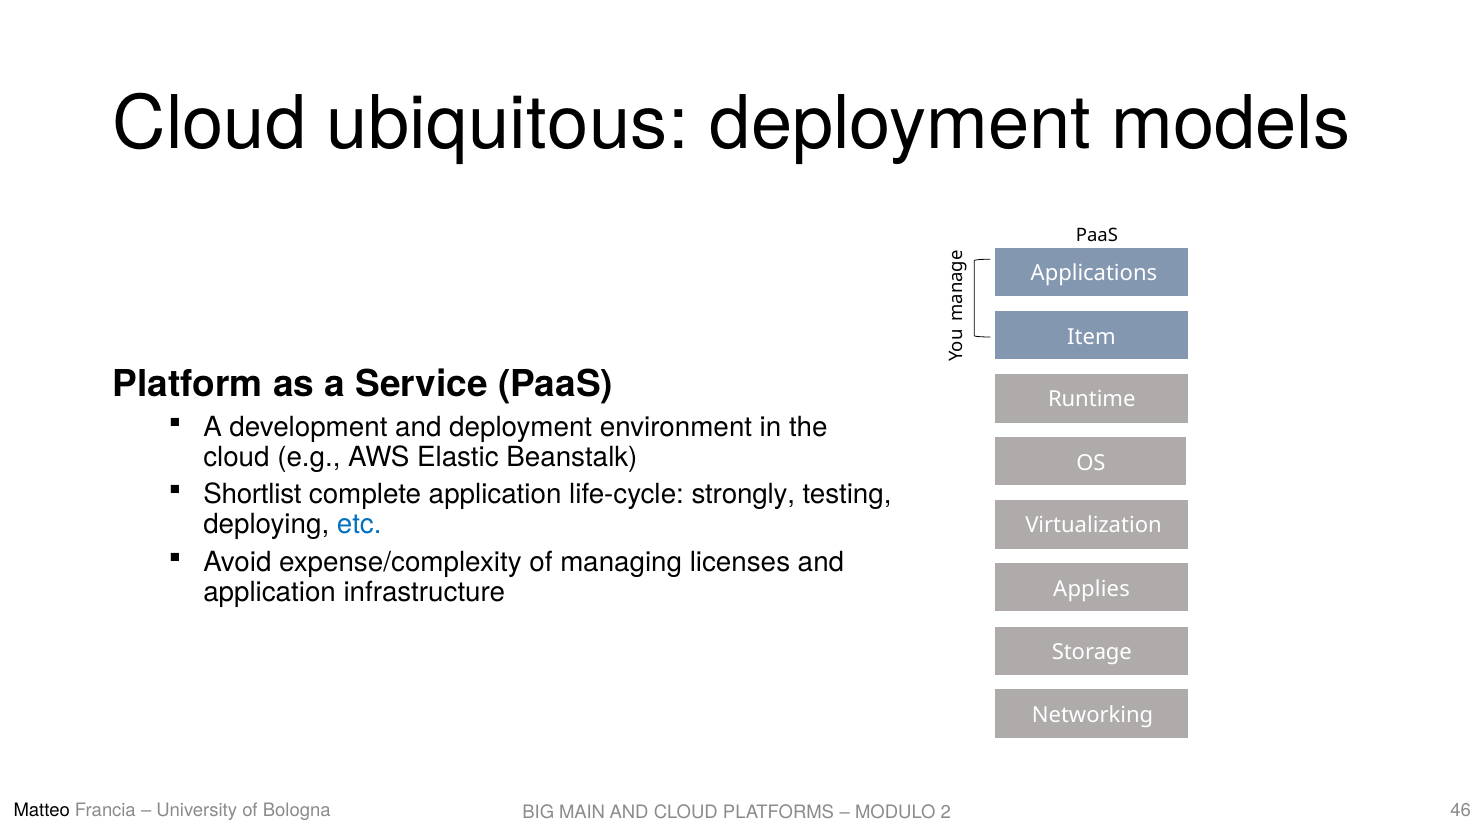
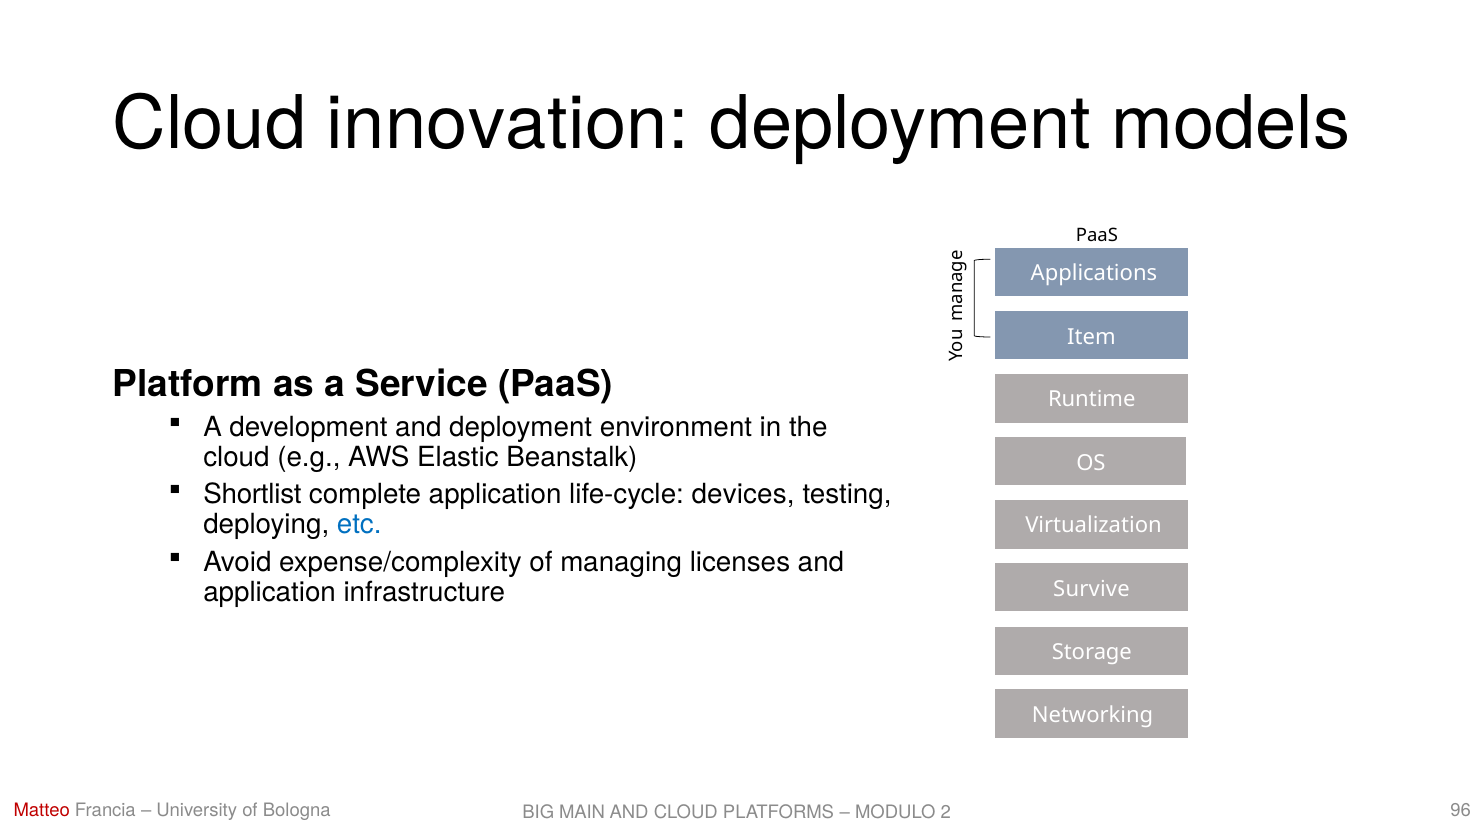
ubiquitous: ubiquitous -> innovation
strongly: strongly -> devices
Applies: Applies -> Survive
Matteo colour: black -> red
46: 46 -> 96
